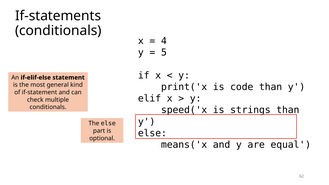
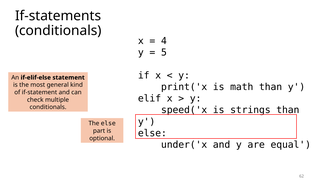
code: code -> math
means('x: means('x -> under('x
